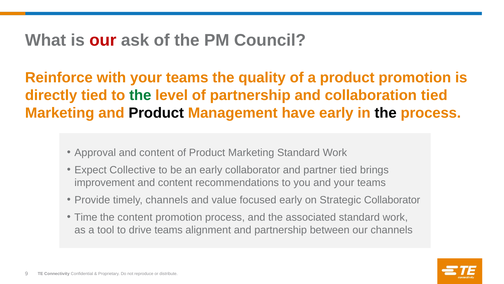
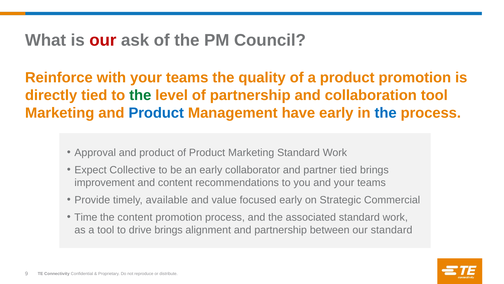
collaboration tied: tied -> tool
Product at (156, 113) colour: black -> blue
the at (386, 113) colour: black -> blue
Approval and content: content -> product
timely channels: channels -> available
Strategic Collaborator: Collaborator -> Commercial
drive teams: teams -> brings
our channels: channels -> standard
